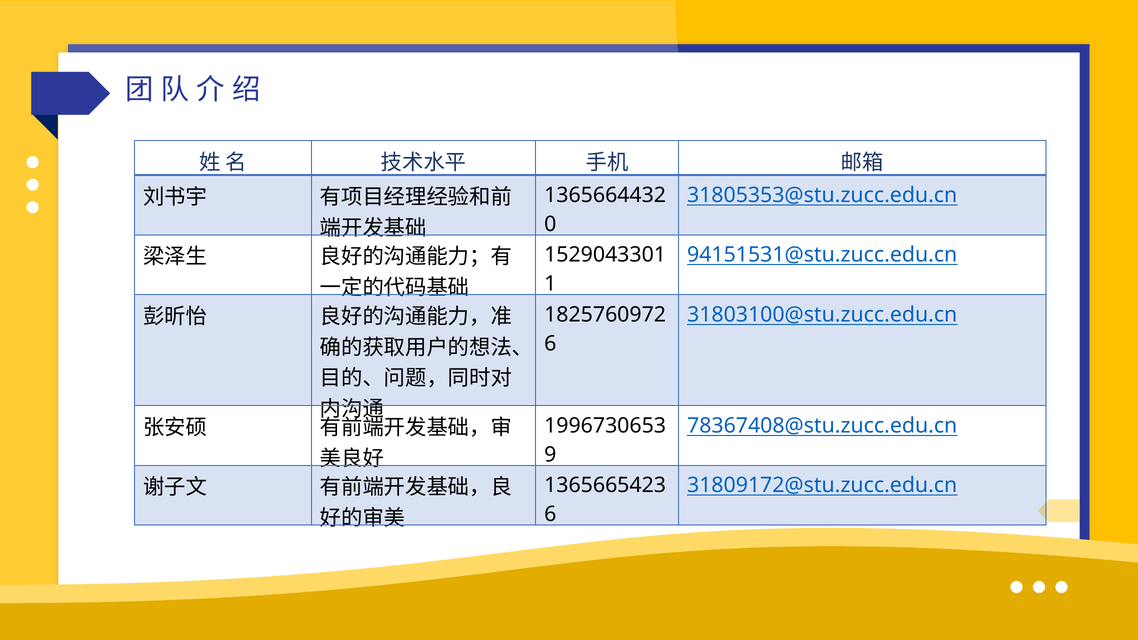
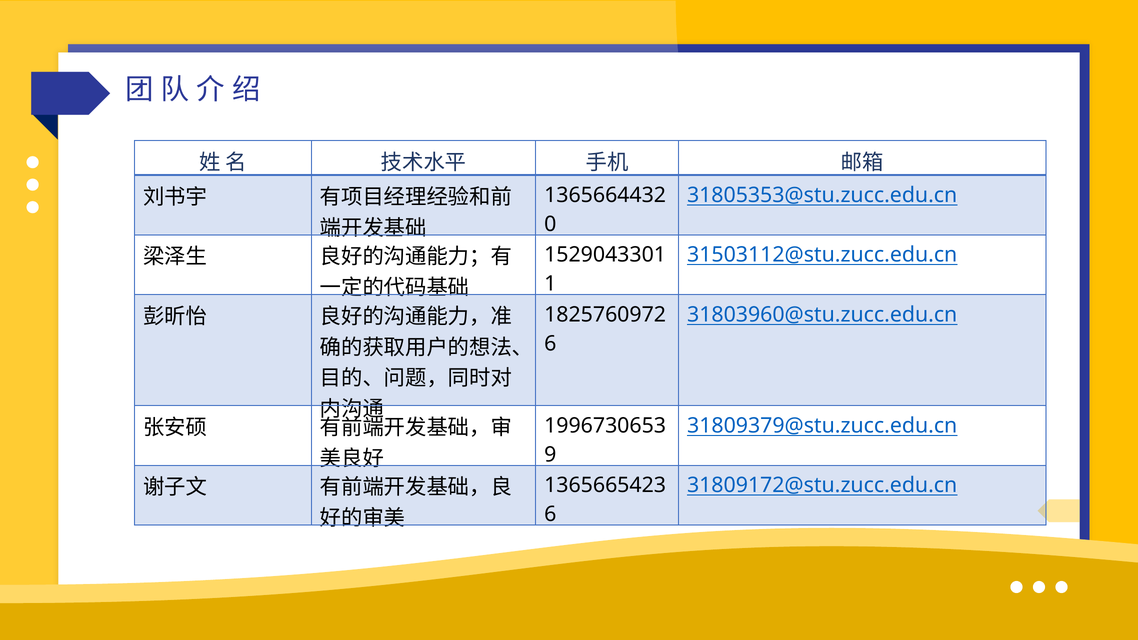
94151531@stu.zucc.edu.cn: 94151531@stu.zucc.edu.cn -> 31503112@stu.zucc.edu.cn
31803100@stu.zucc.edu.cn: 31803100@stu.zucc.edu.cn -> 31803960@stu.zucc.edu.cn
78367408@stu.zucc.edu.cn: 78367408@stu.zucc.edu.cn -> 31809379@stu.zucc.edu.cn
